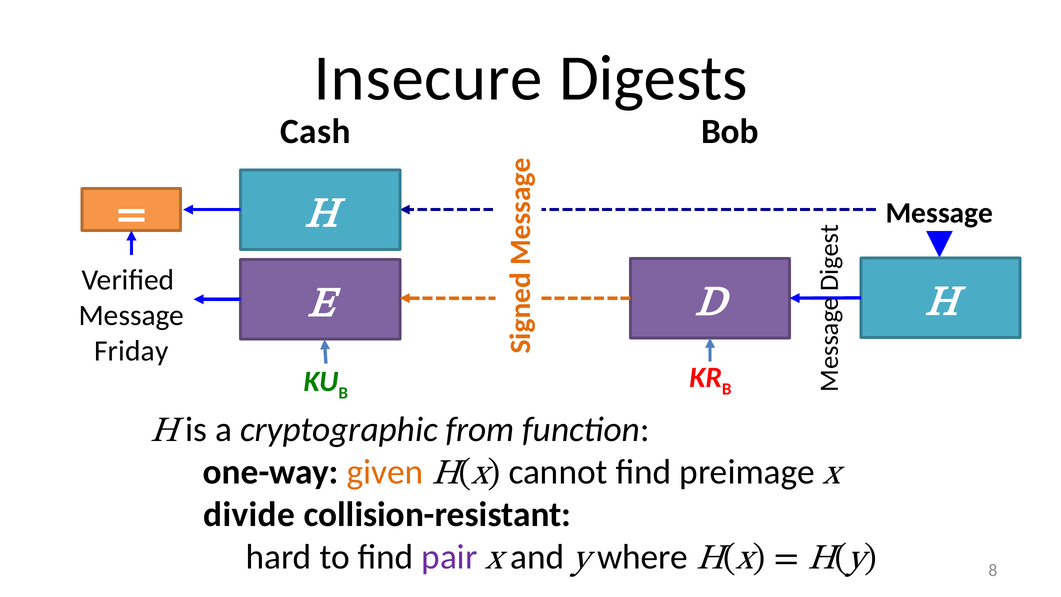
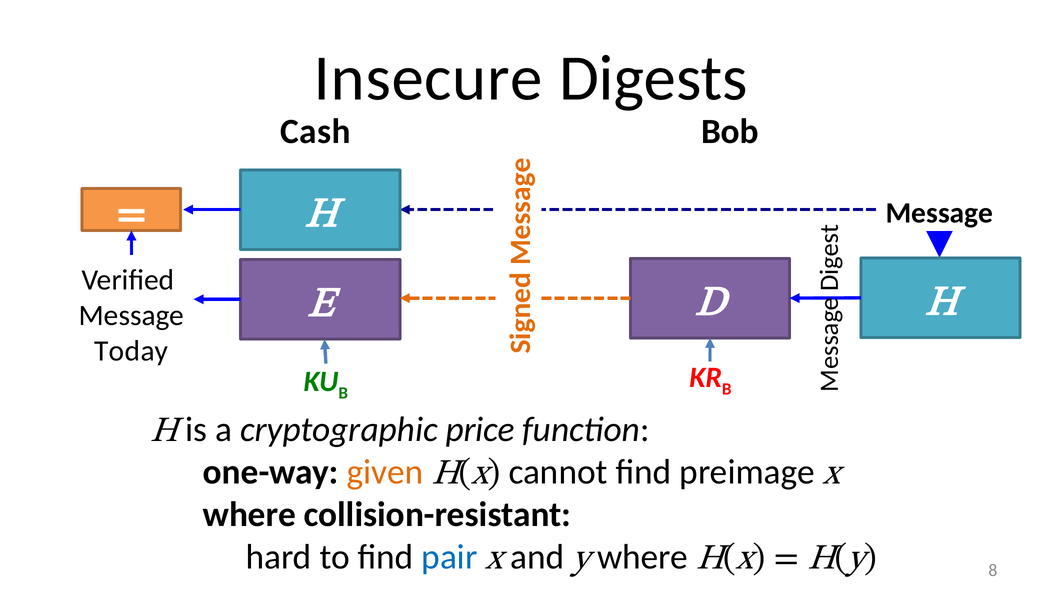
Friday: Friday -> Today
from: from -> price
divide at (249, 514): divide -> where
pair colour: purple -> blue
